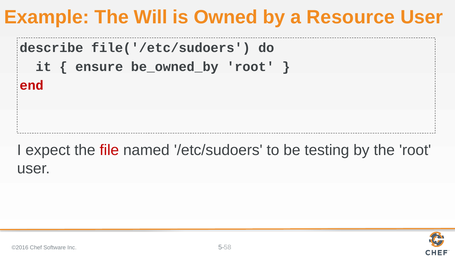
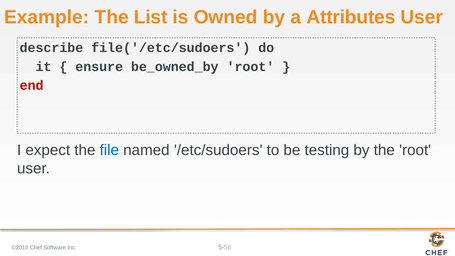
Will: Will -> List
Resource: Resource -> Attributes
file colour: red -> blue
